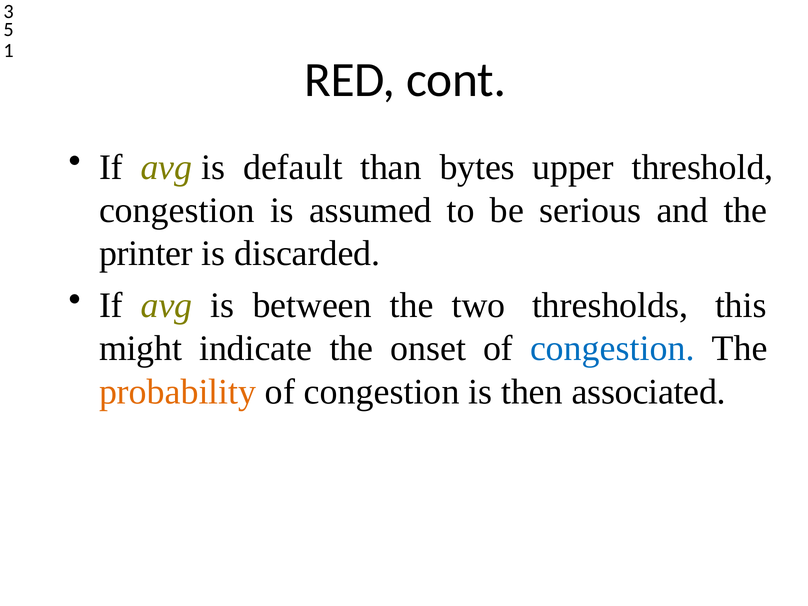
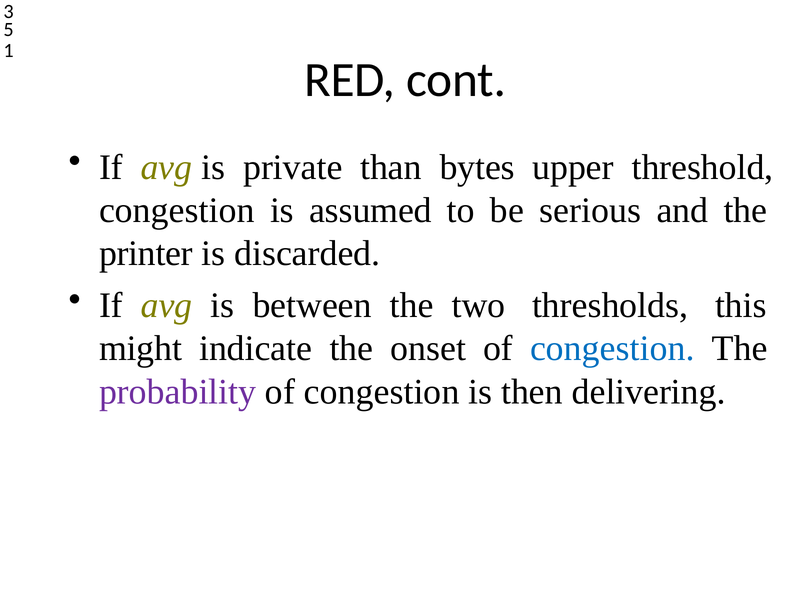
default: default -> private
probability colour: orange -> purple
associated: associated -> delivering
